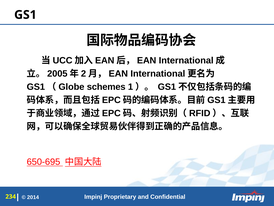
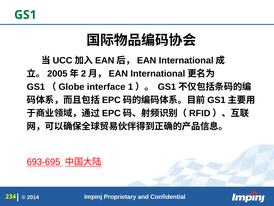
GS1 colour: black -> green
schemes: schemes -> interface
650-695: 650-695 -> 693-695
